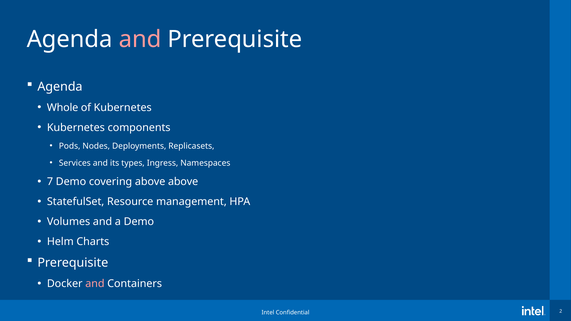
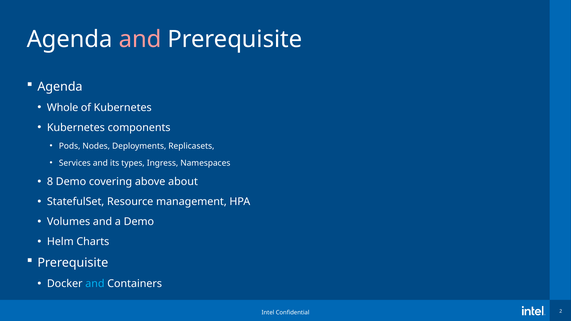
7: 7 -> 8
above above: above -> about
and at (95, 284) colour: pink -> light blue
